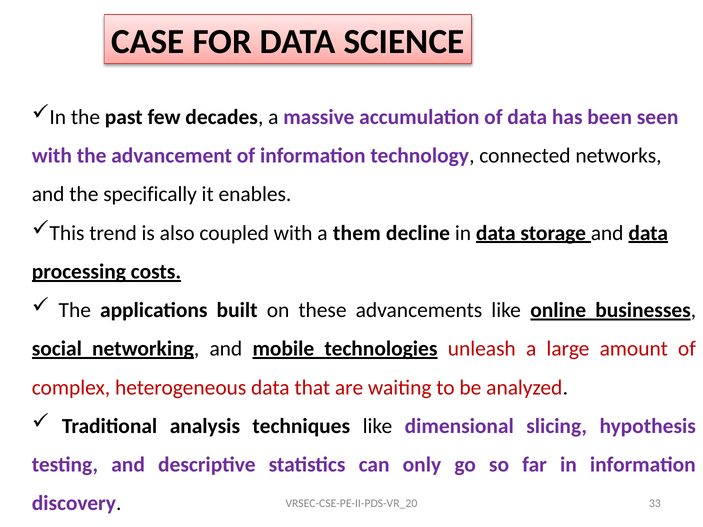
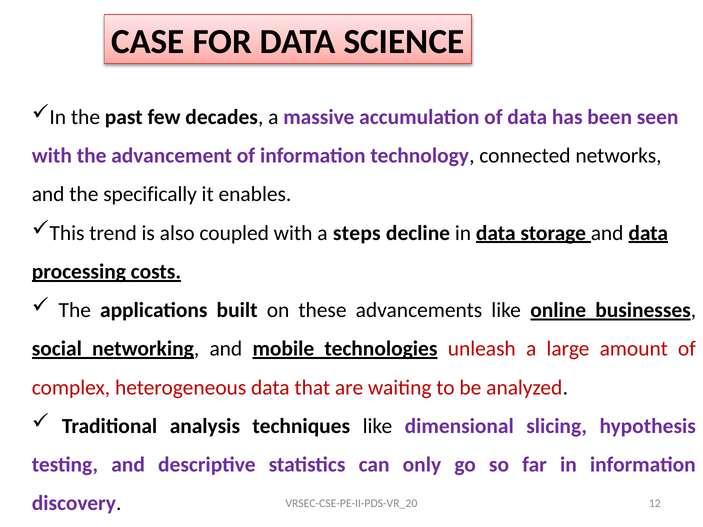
them: them -> steps
33: 33 -> 12
